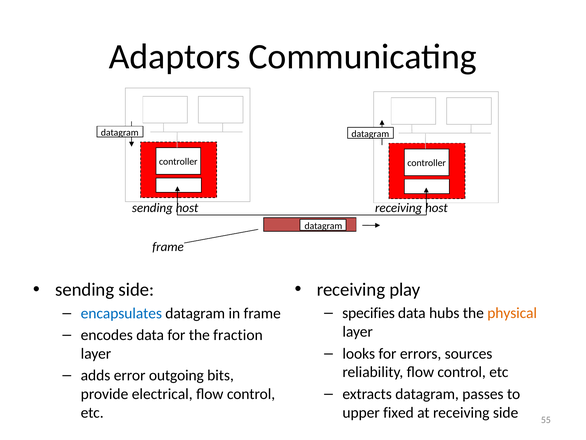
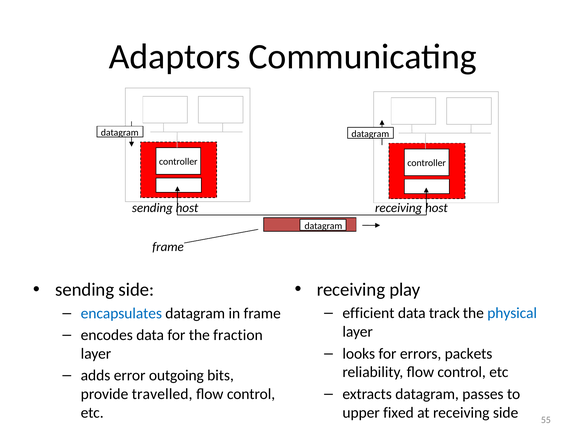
specifies: specifies -> efficient
hubs: hubs -> track
physical colour: orange -> blue
sources: sources -> packets
electrical: electrical -> travelled
